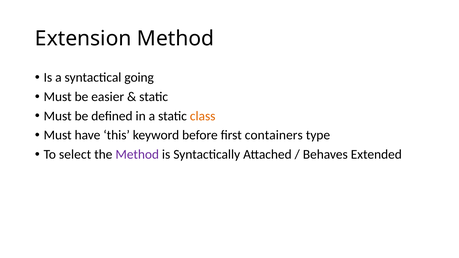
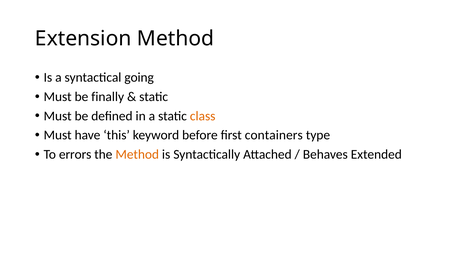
easier: easier -> finally
select: select -> errors
Method at (137, 155) colour: purple -> orange
